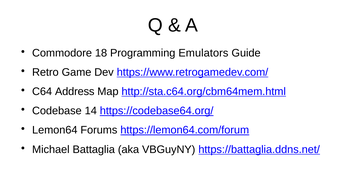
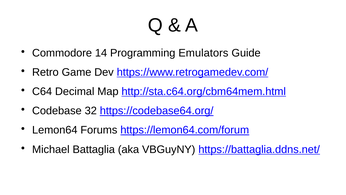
18: 18 -> 14
Address: Address -> Decimal
14: 14 -> 32
